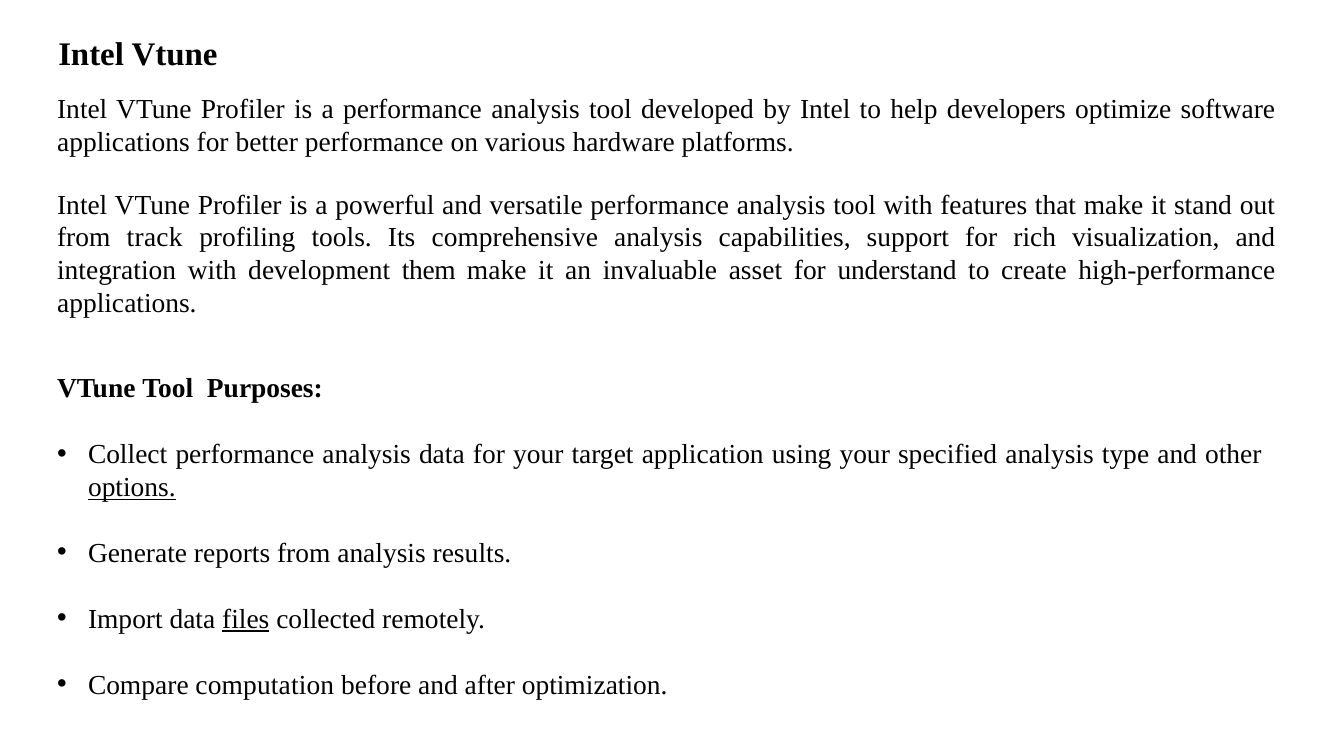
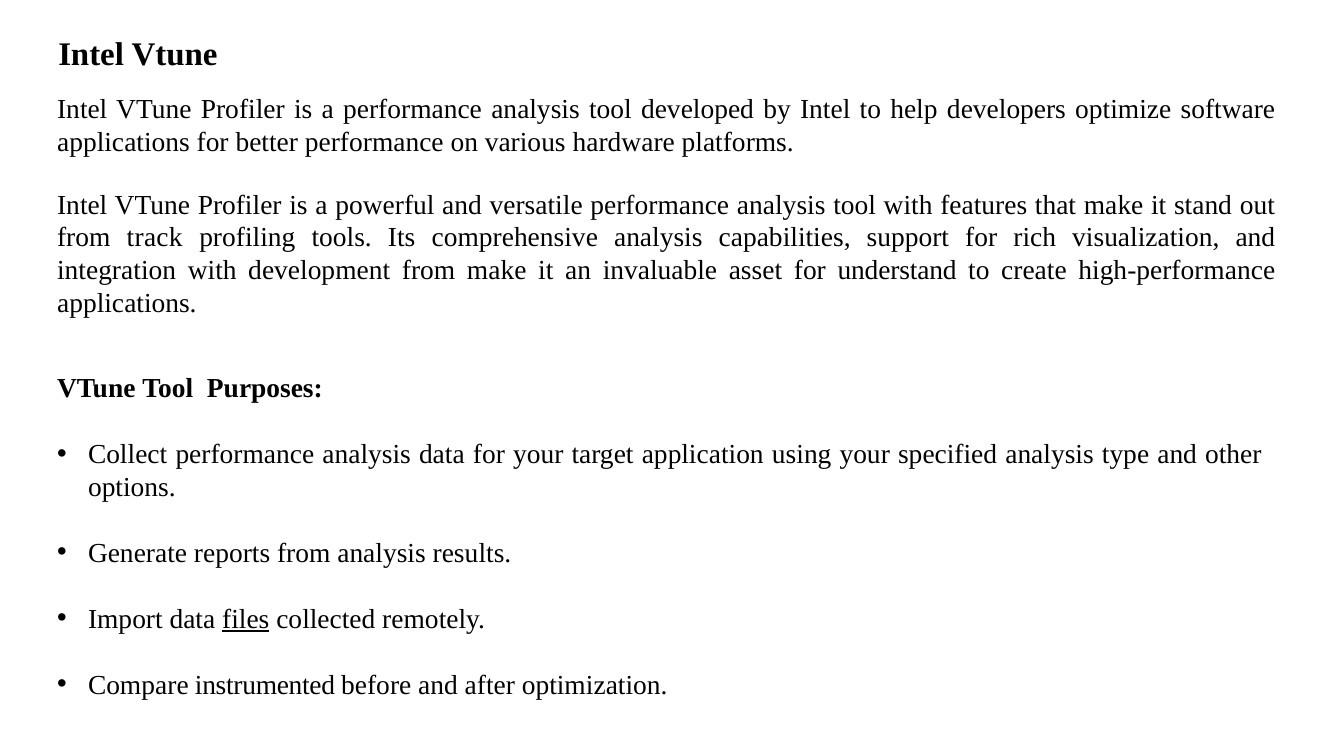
development them: them -> from
options underline: present -> none
computation: computation -> instrumented
